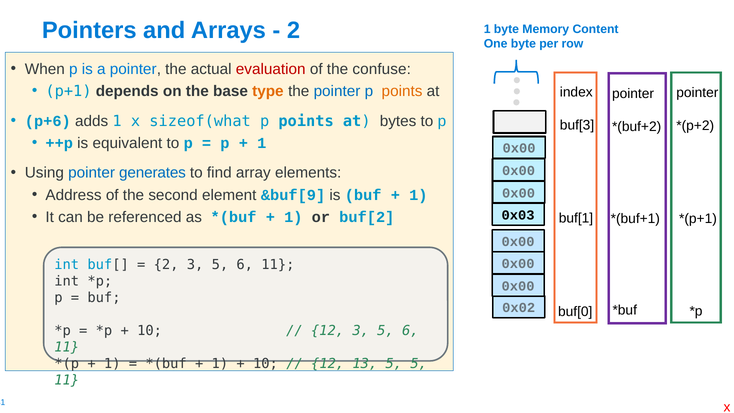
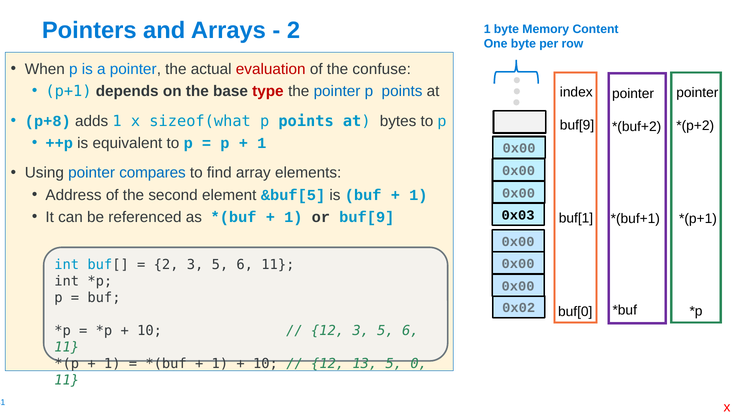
type colour: orange -> red
points at (402, 91) colour: orange -> blue
p+6: p+6 -> p+8
buf[3 at (577, 125): buf[3 -> buf[9
generates: generates -> compares
&buf[9: &buf[9 -> &buf[5
or buf[2: buf[2 -> buf[9
5 5: 5 -> 0
